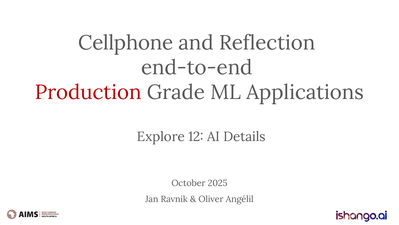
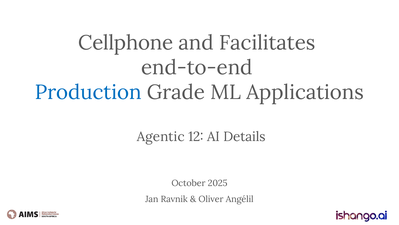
Reflection: Reflection -> Facilitates
Production colour: red -> blue
Explore: Explore -> Agentic
